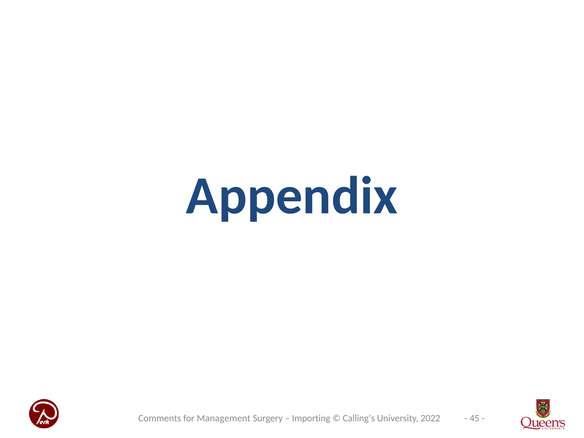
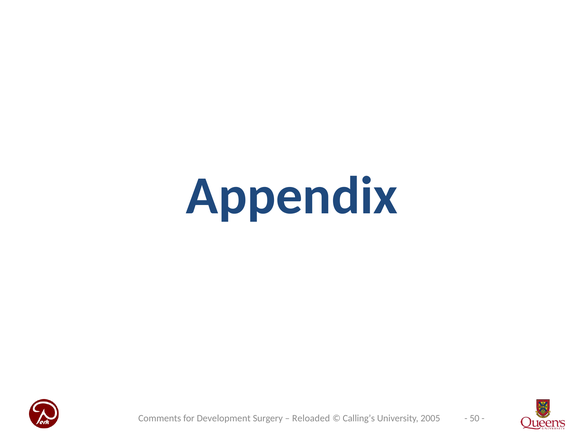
45: 45 -> 50
Management: Management -> Development
Importing: Importing -> Reloaded
2022: 2022 -> 2005
